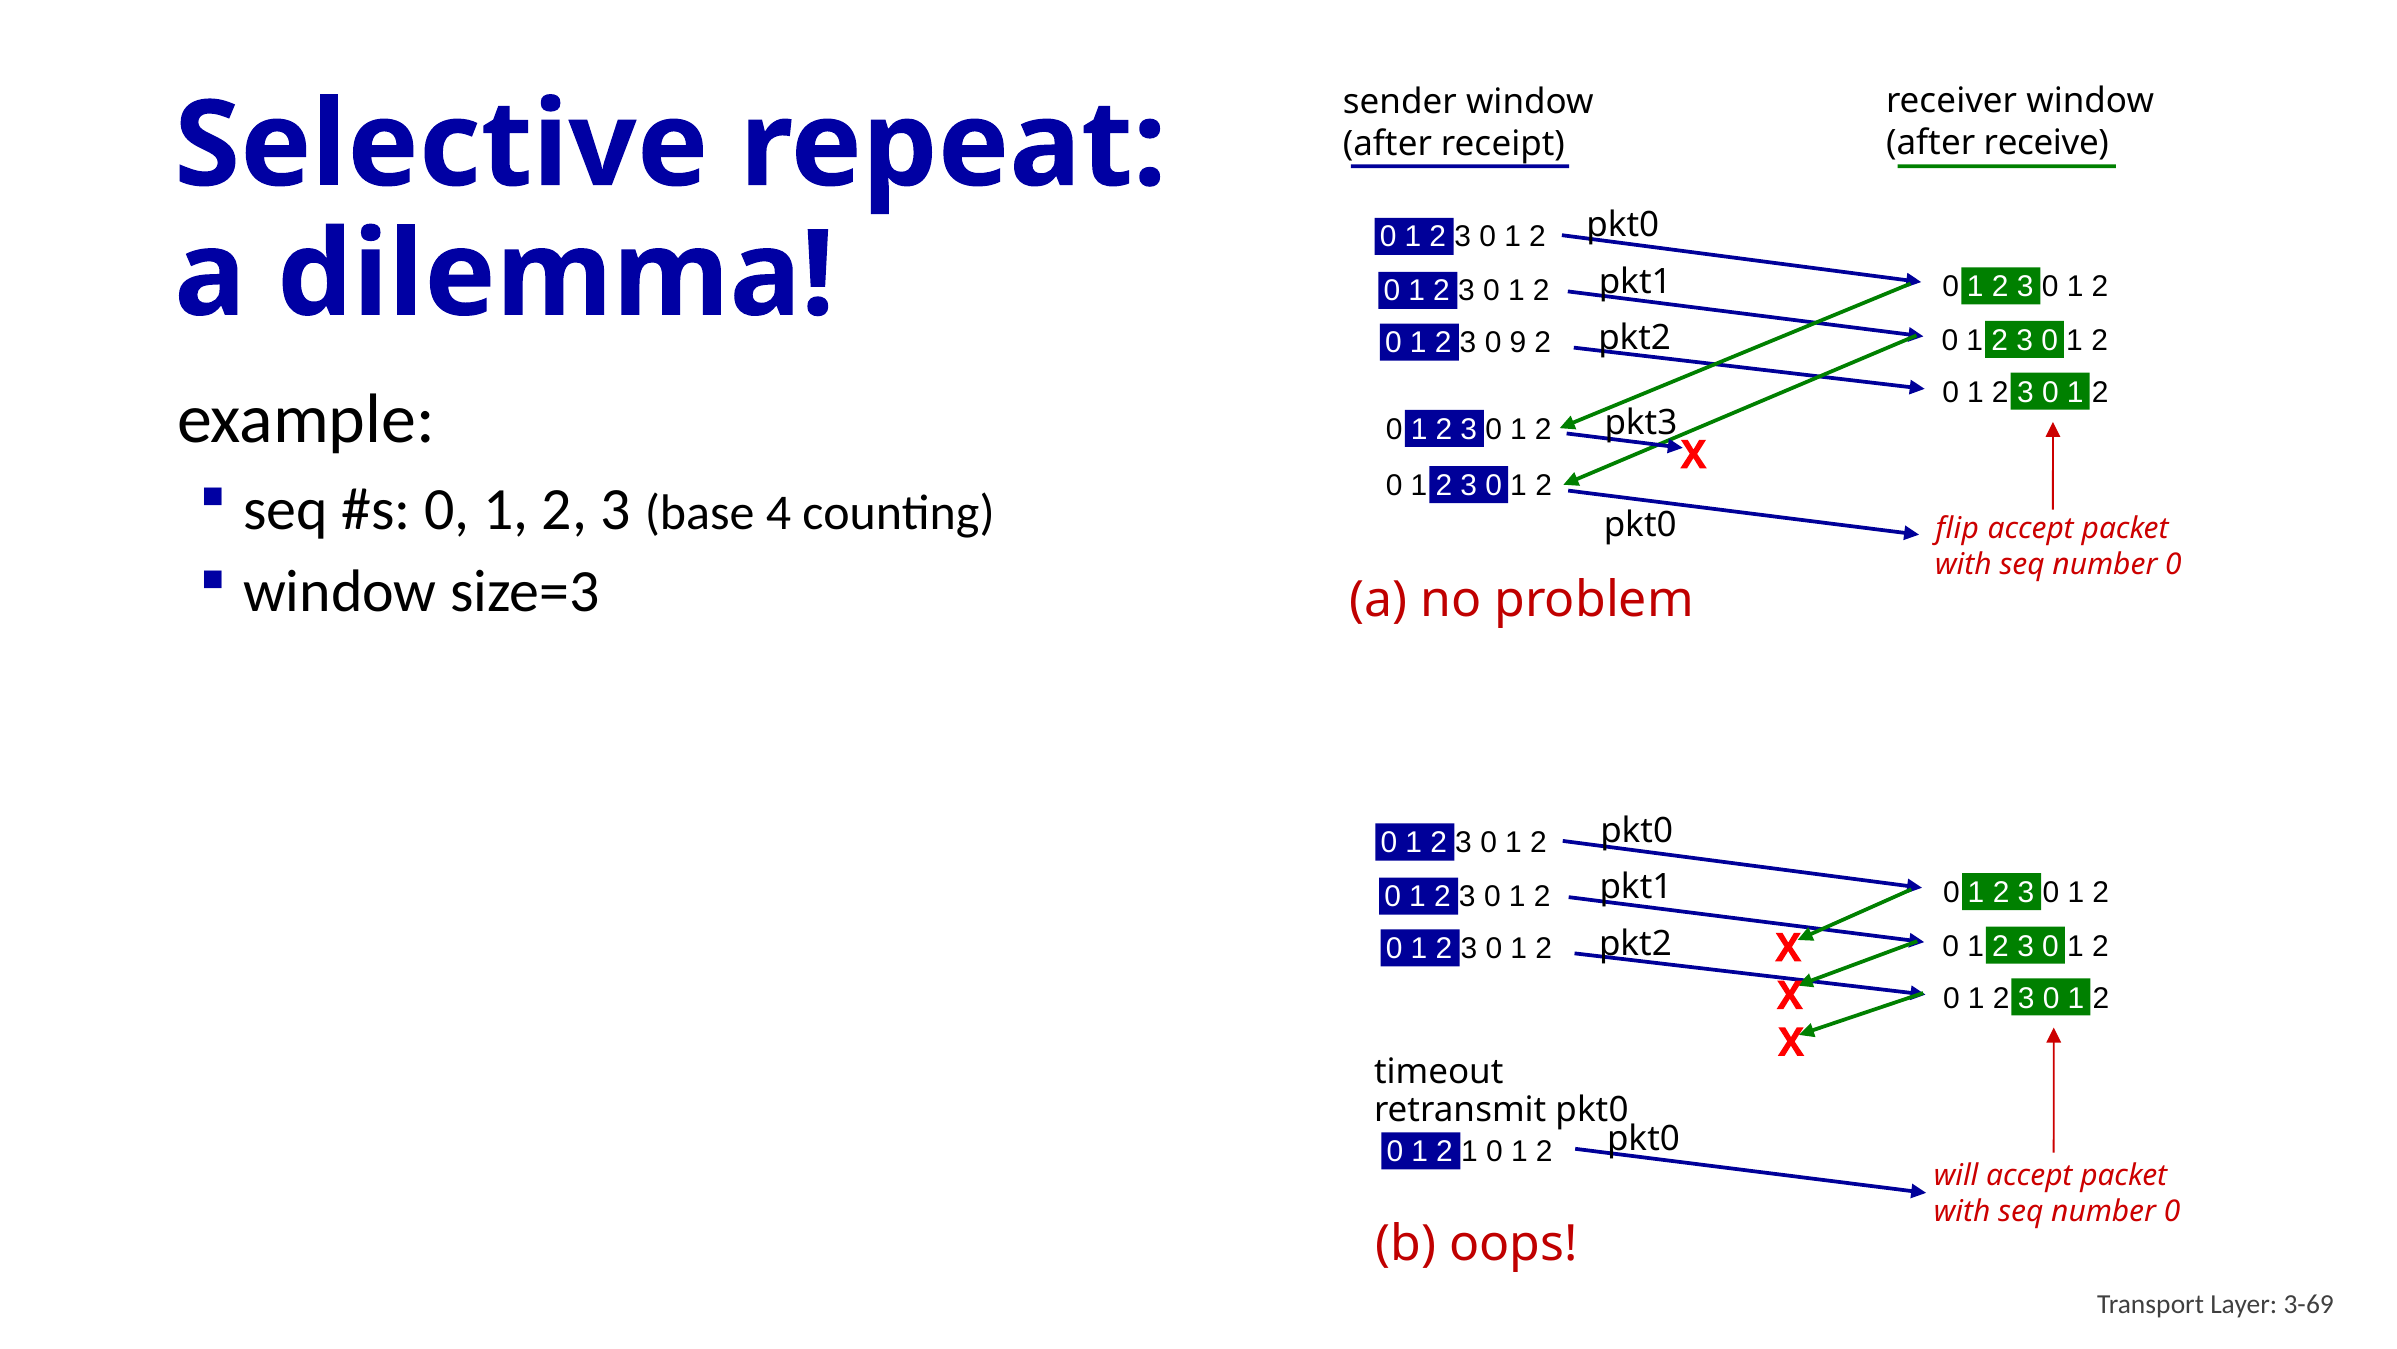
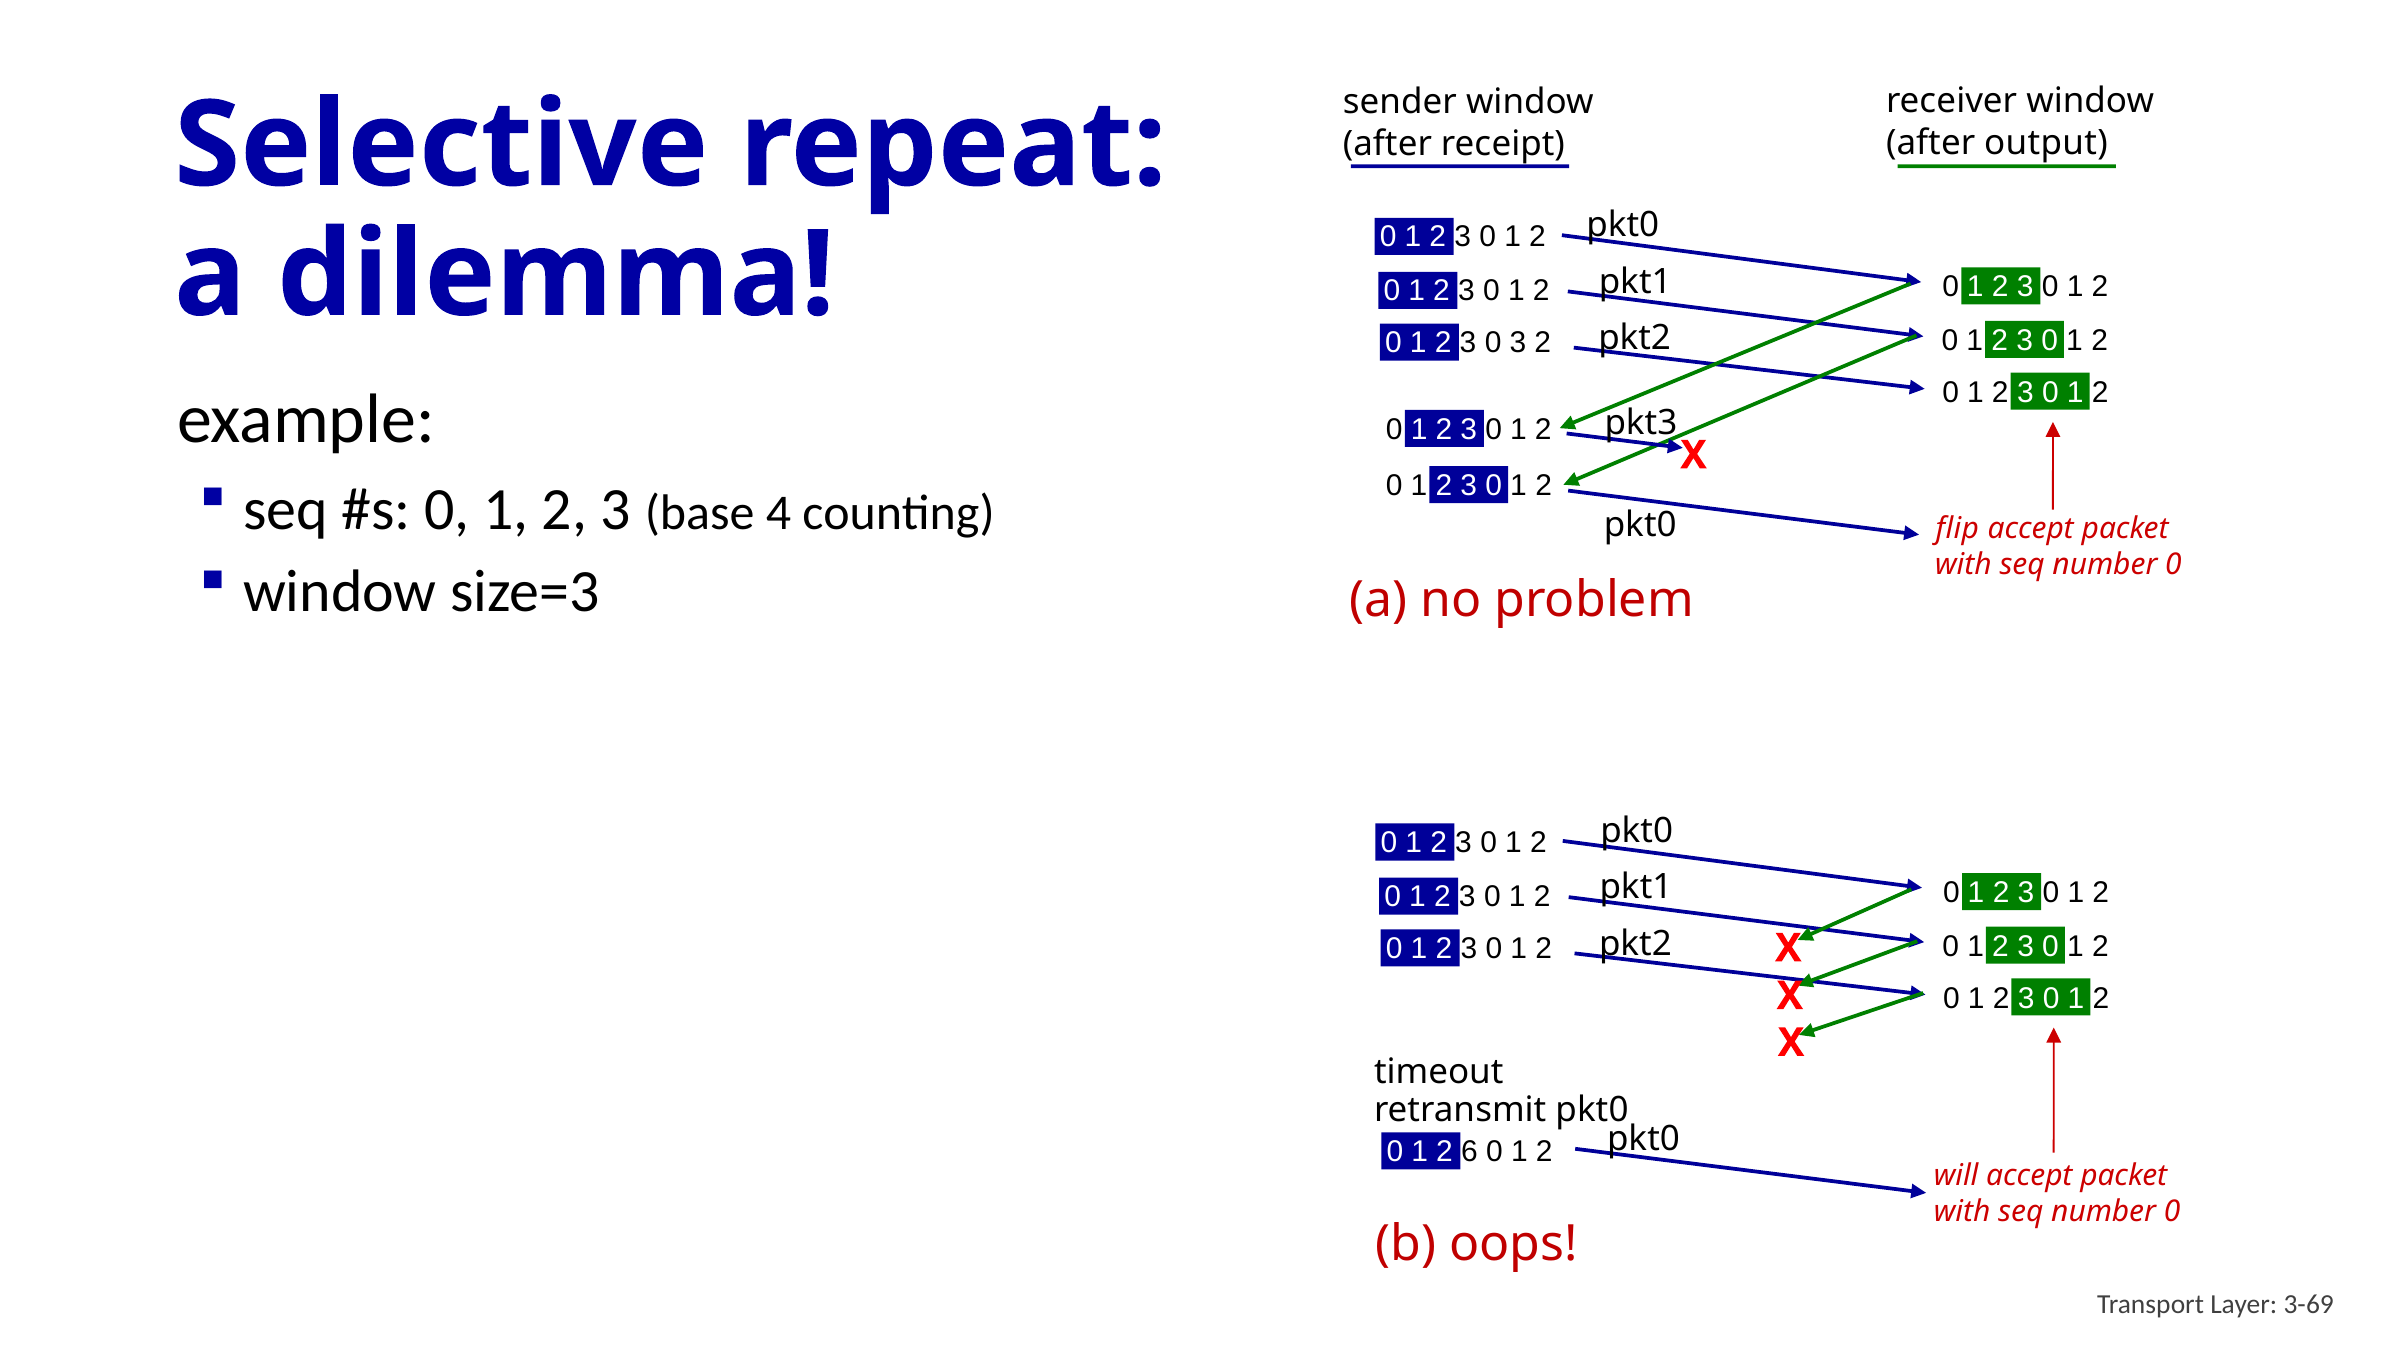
receive: receive -> output
0 9: 9 -> 3
2 1: 1 -> 6
